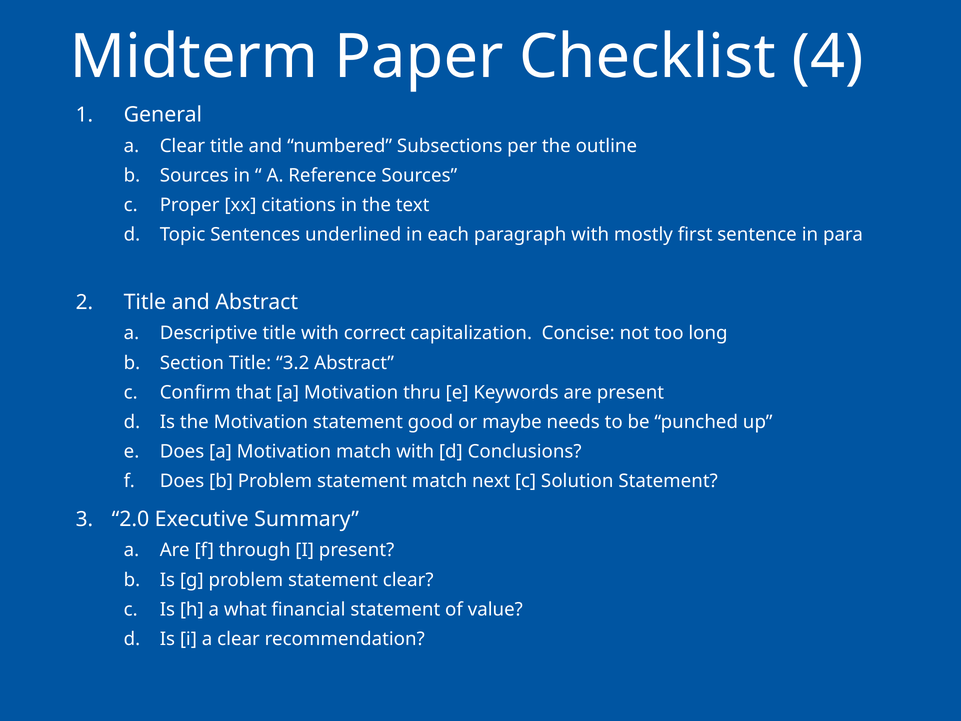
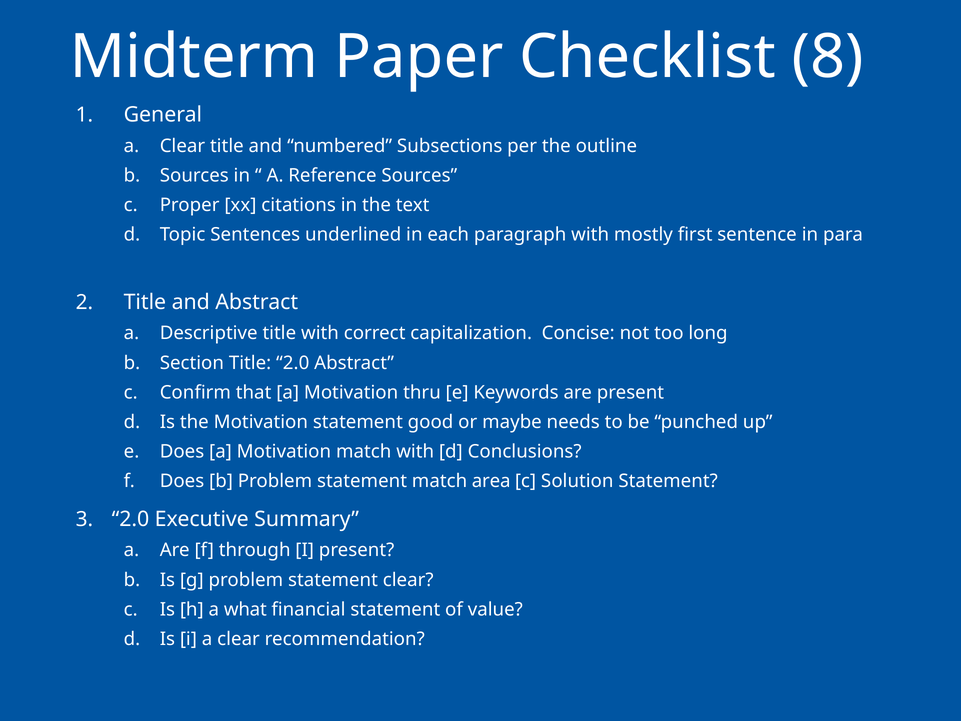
4: 4 -> 8
Title 3.2: 3.2 -> 2.0
next: next -> area
